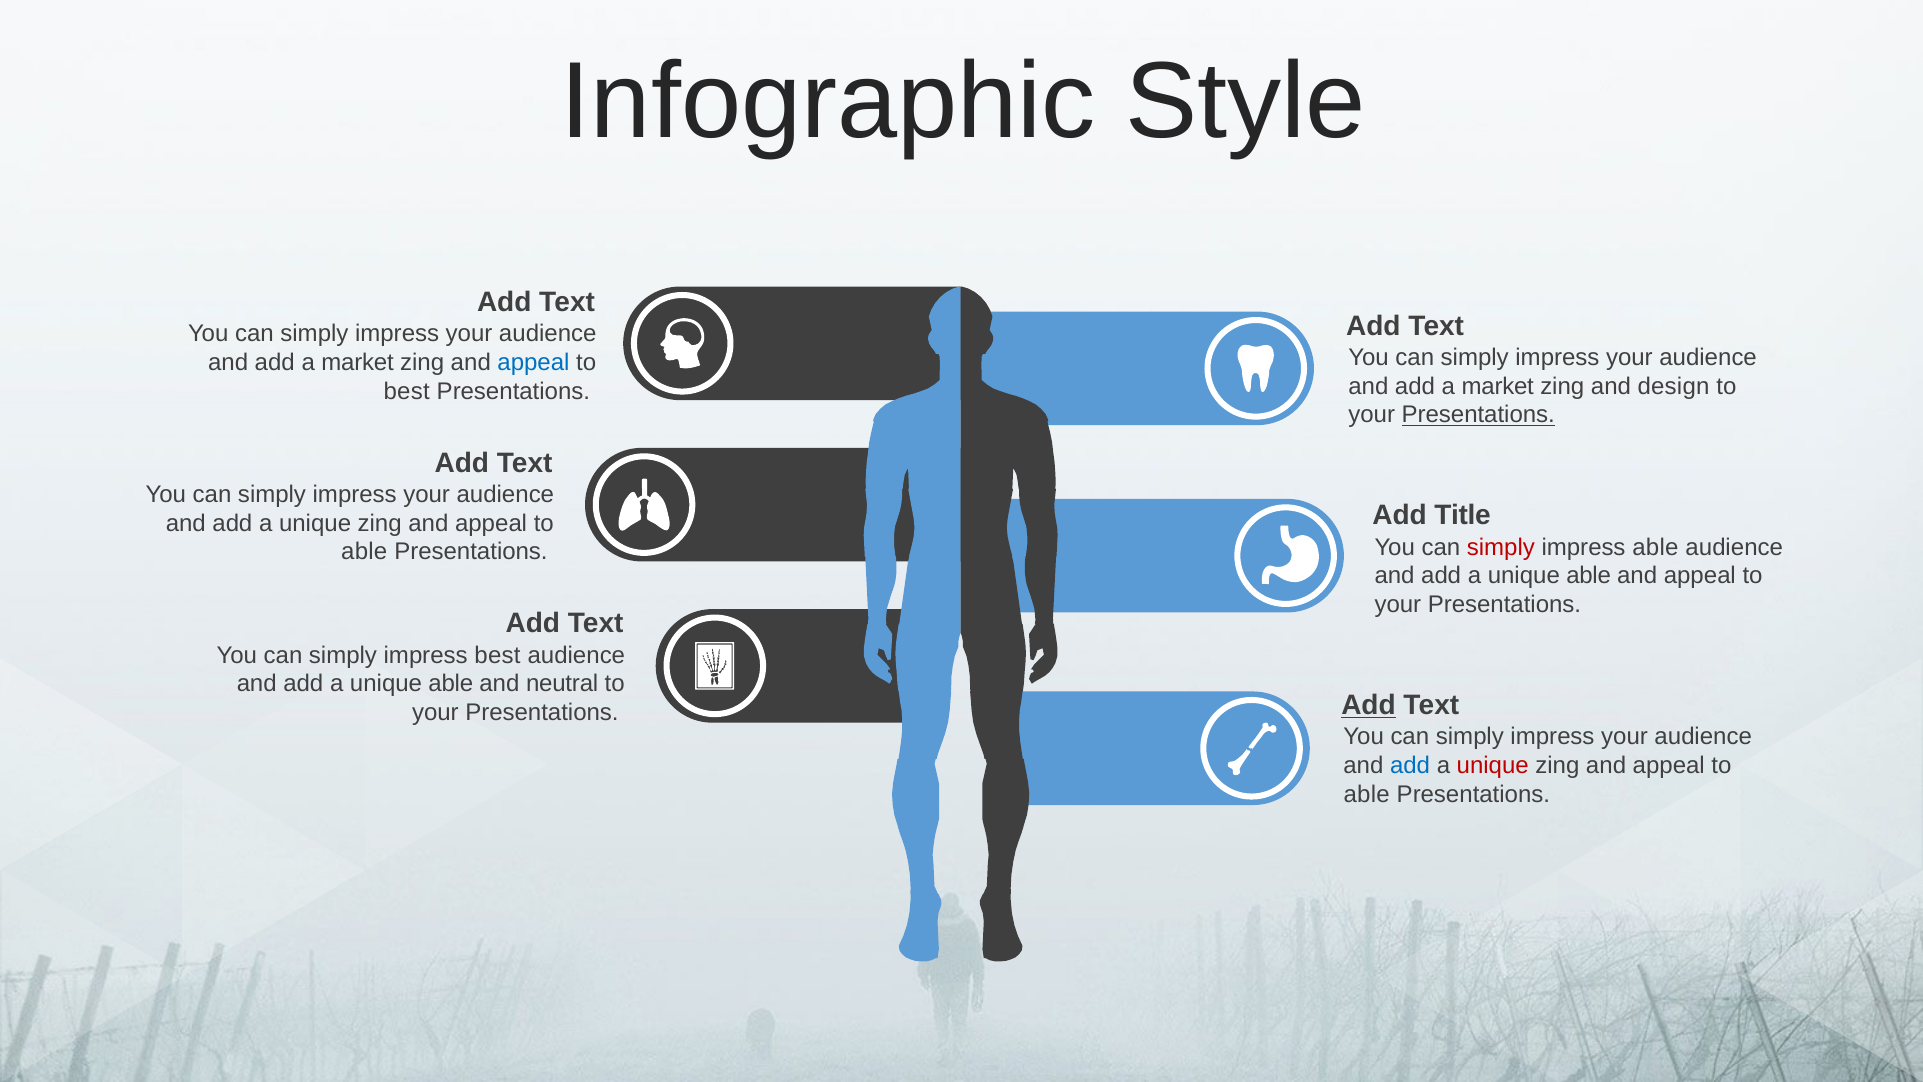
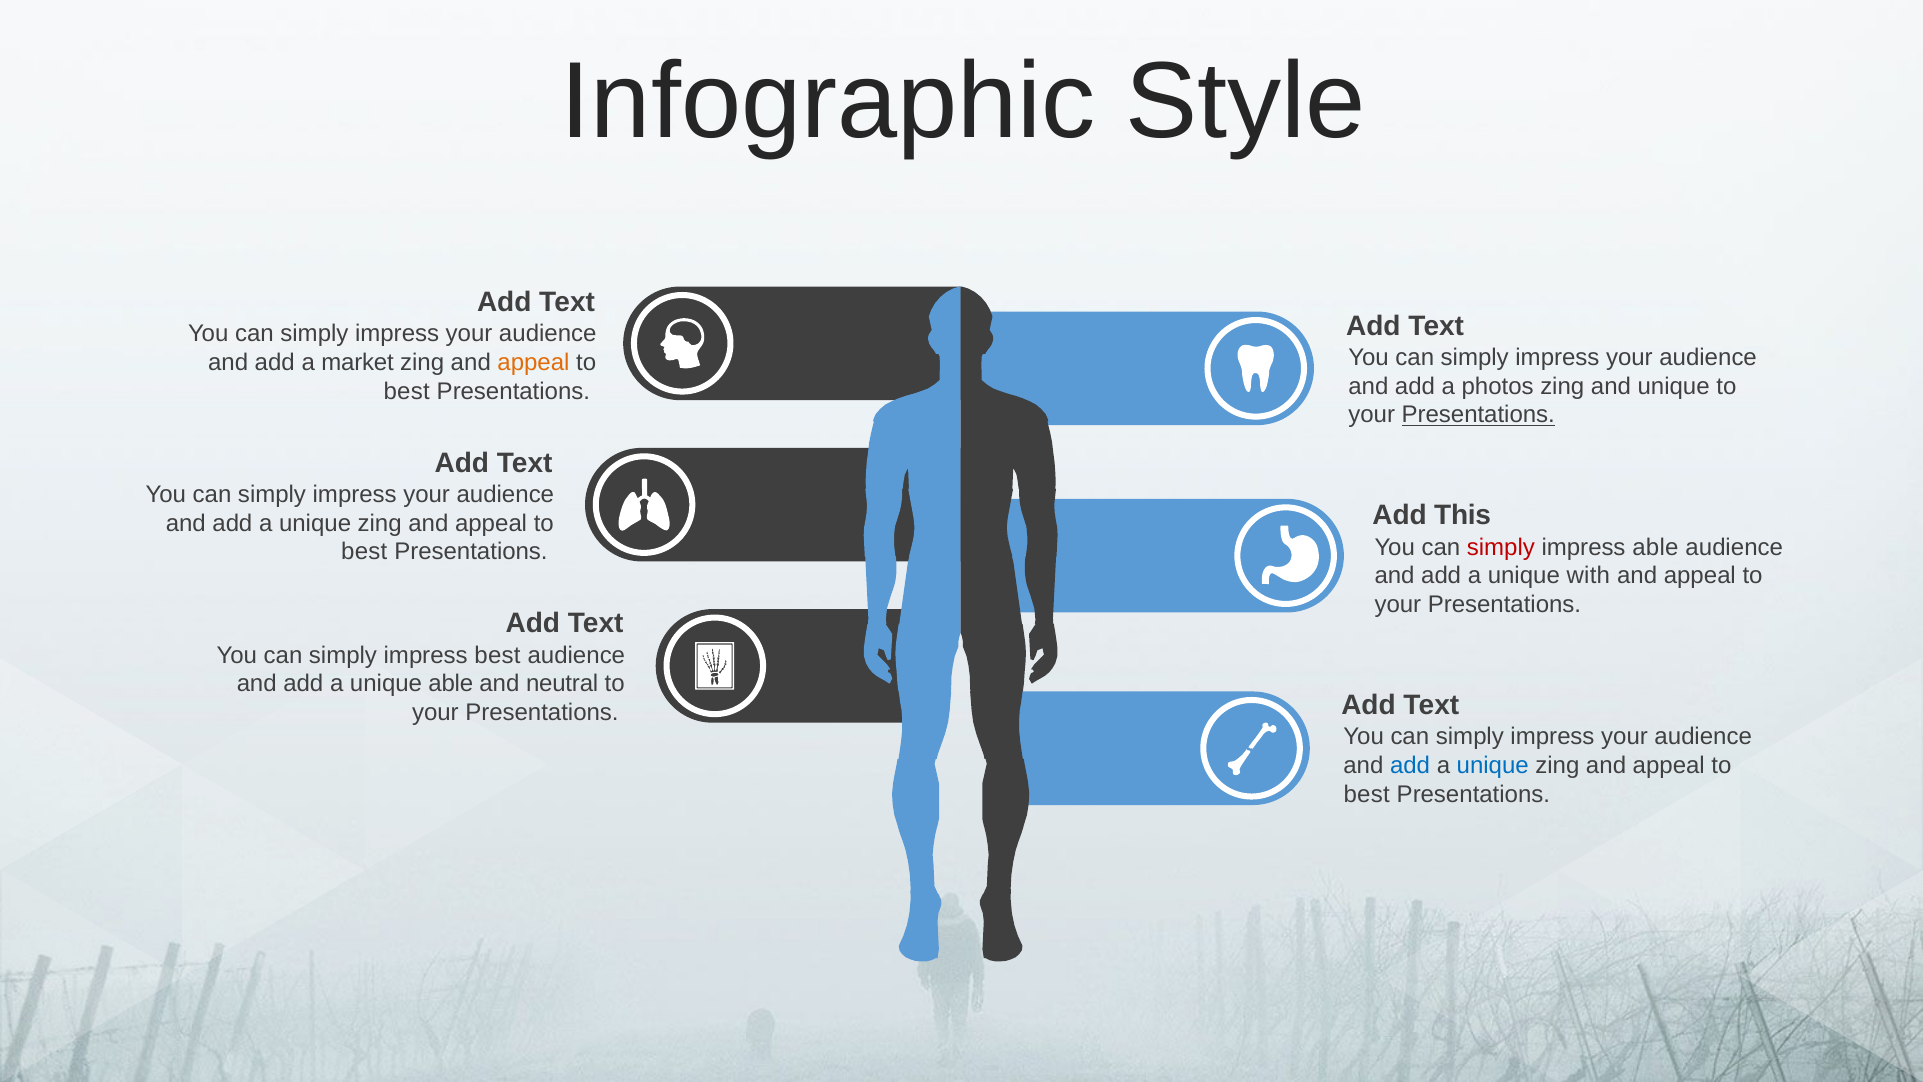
appeal at (533, 362) colour: blue -> orange
market at (1498, 386): market -> photos
and design: design -> unique
Title: Title -> This
able at (364, 552): able -> best
able at (1589, 576): able -> with
Add at (1368, 705) underline: present -> none
unique at (1493, 766) colour: red -> blue
able at (1367, 795): able -> best
